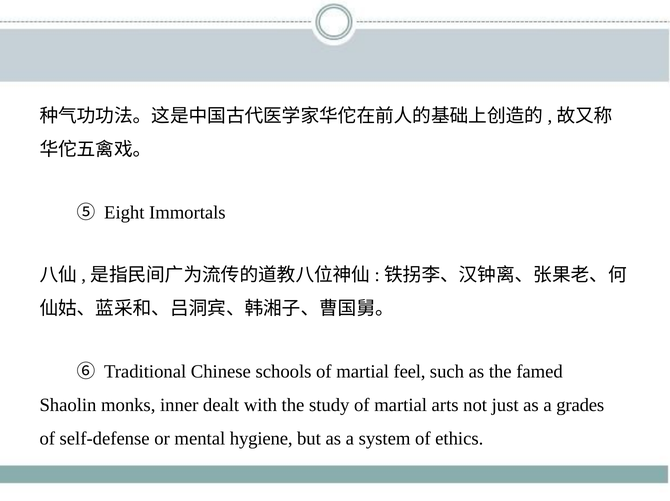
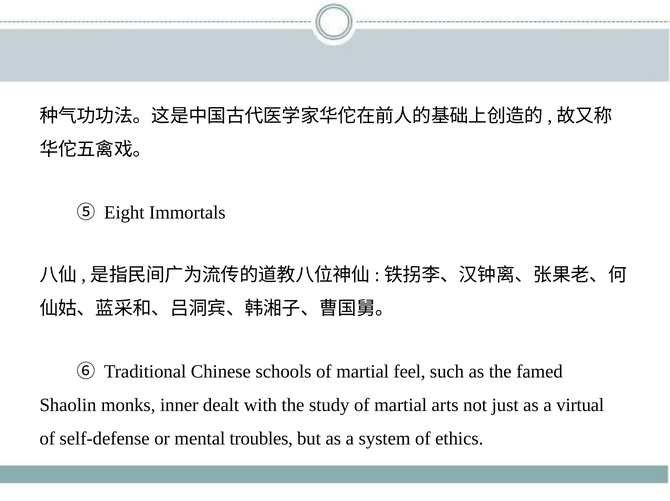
grades: grades -> virtual
hygiene: hygiene -> troubles
